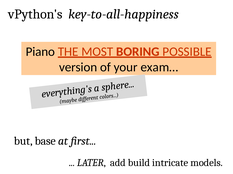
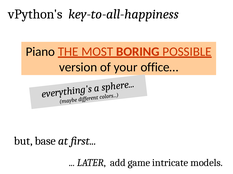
exam…: exam… -> office…
build: build -> game
